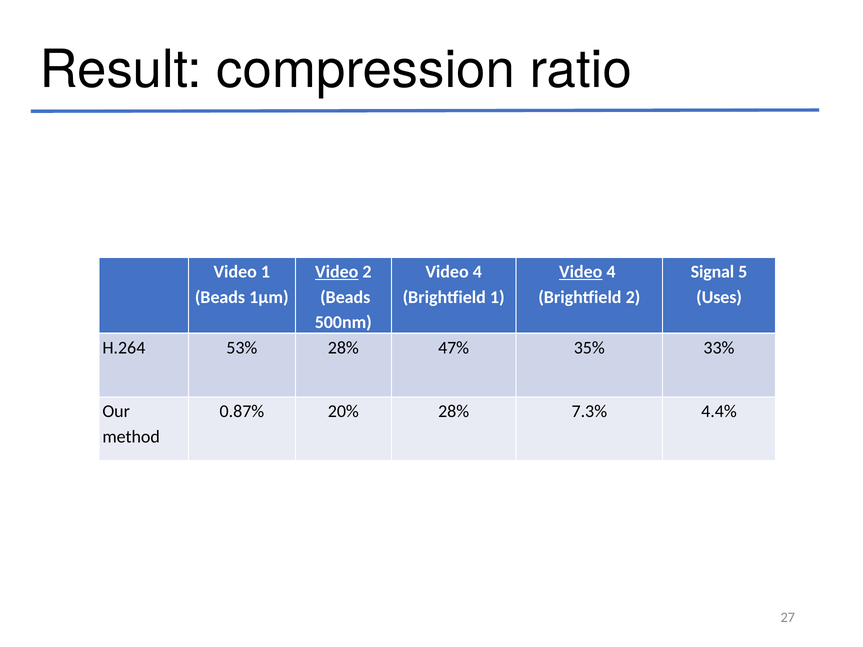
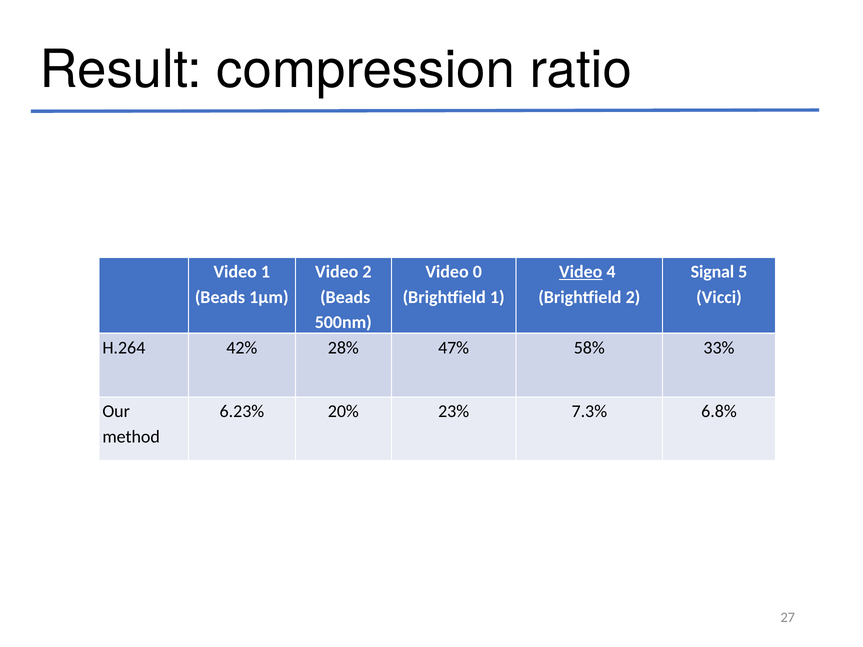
Video at (337, 272) underline: present -> none
4 at (477, 272): 4 -> 0
Uses: Uses -> Vicci
53%: 53% -> 42%
35%: 35% -> 58%
0.87%: 0.87% -> 6.23%
20% 28%: 28% -> 23%
4.4%: 4.4% -> 6.8%
